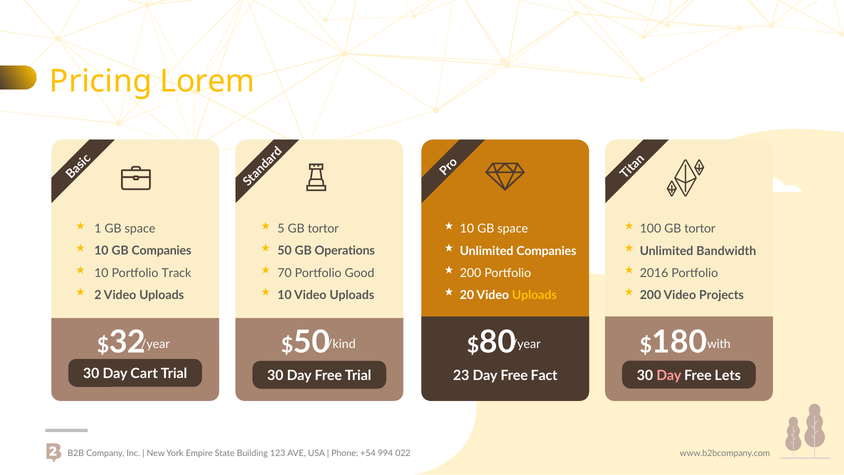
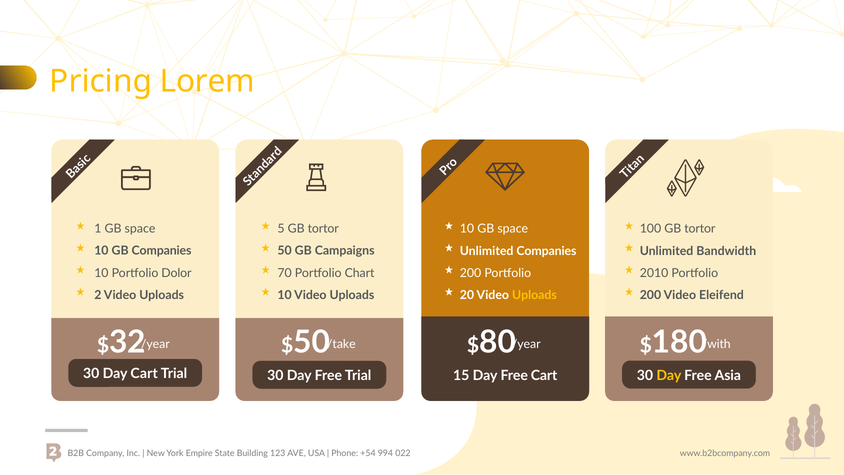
Operations: Operations -> Campaigns
Track: Track -> Dolor
Good: Good -> Chart
2016: 2016 -> 2010
Projects: Projects -> Eleifend
/kind: /kind -> /take
Day at (669, 375) colour: pink -> yellow
Lets: Lets -> Asia
23: 23 -> 15
Free Fact: Fact -> Cart
